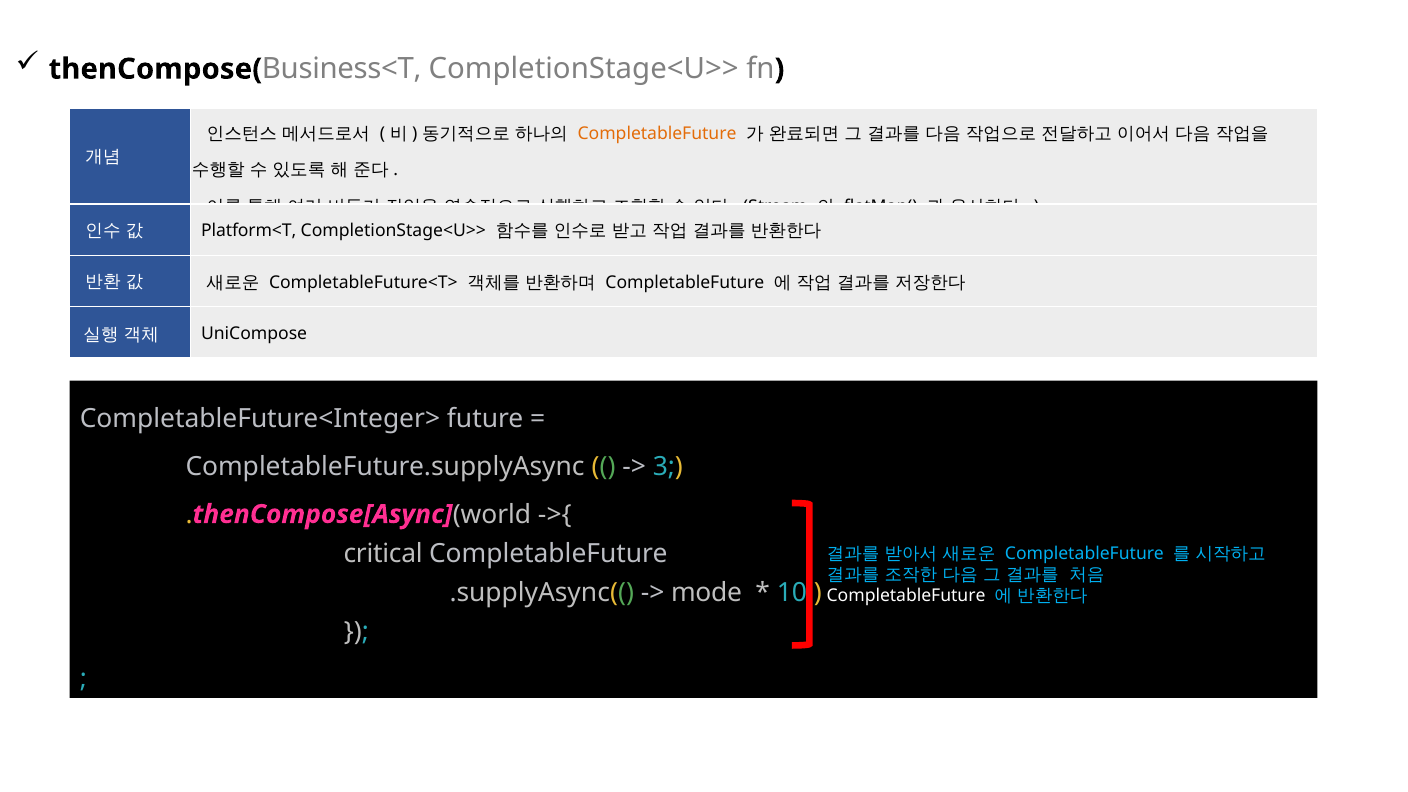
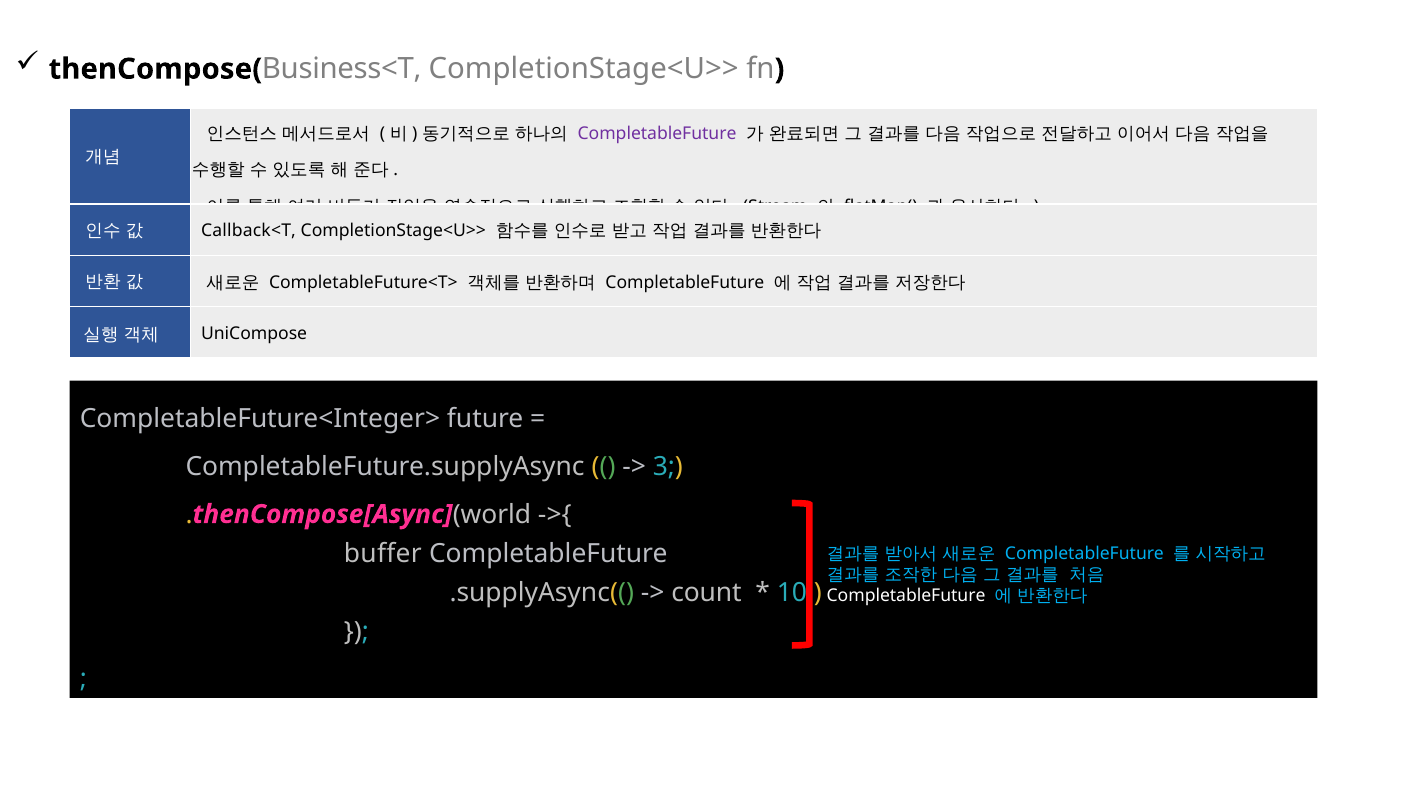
CompletableFuture at (657, 134) colour: orange -> purple
Platform<T: Platform<T -> Callback<T
critical: critical -> buffer
mode: mode -> count
